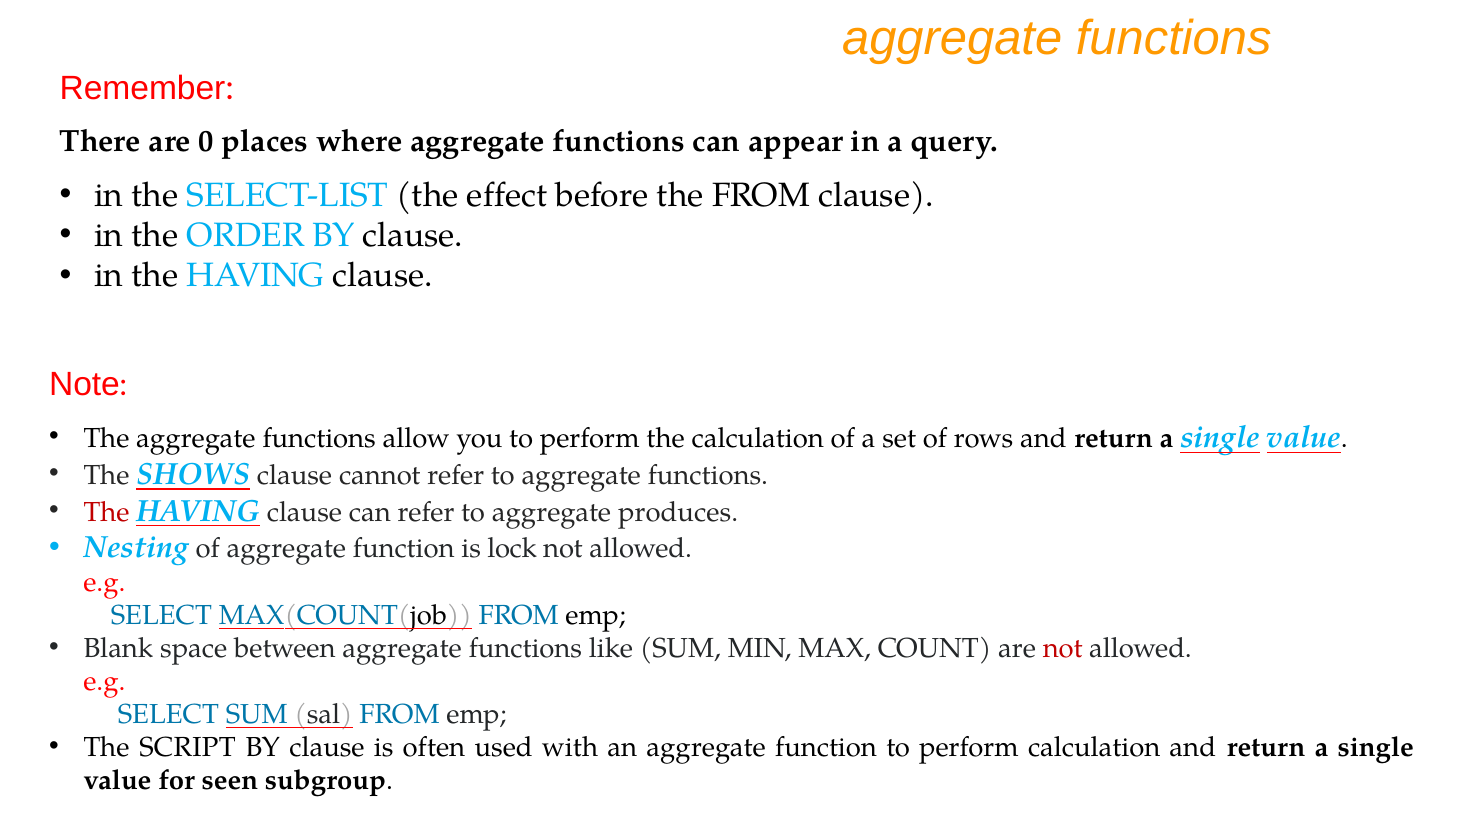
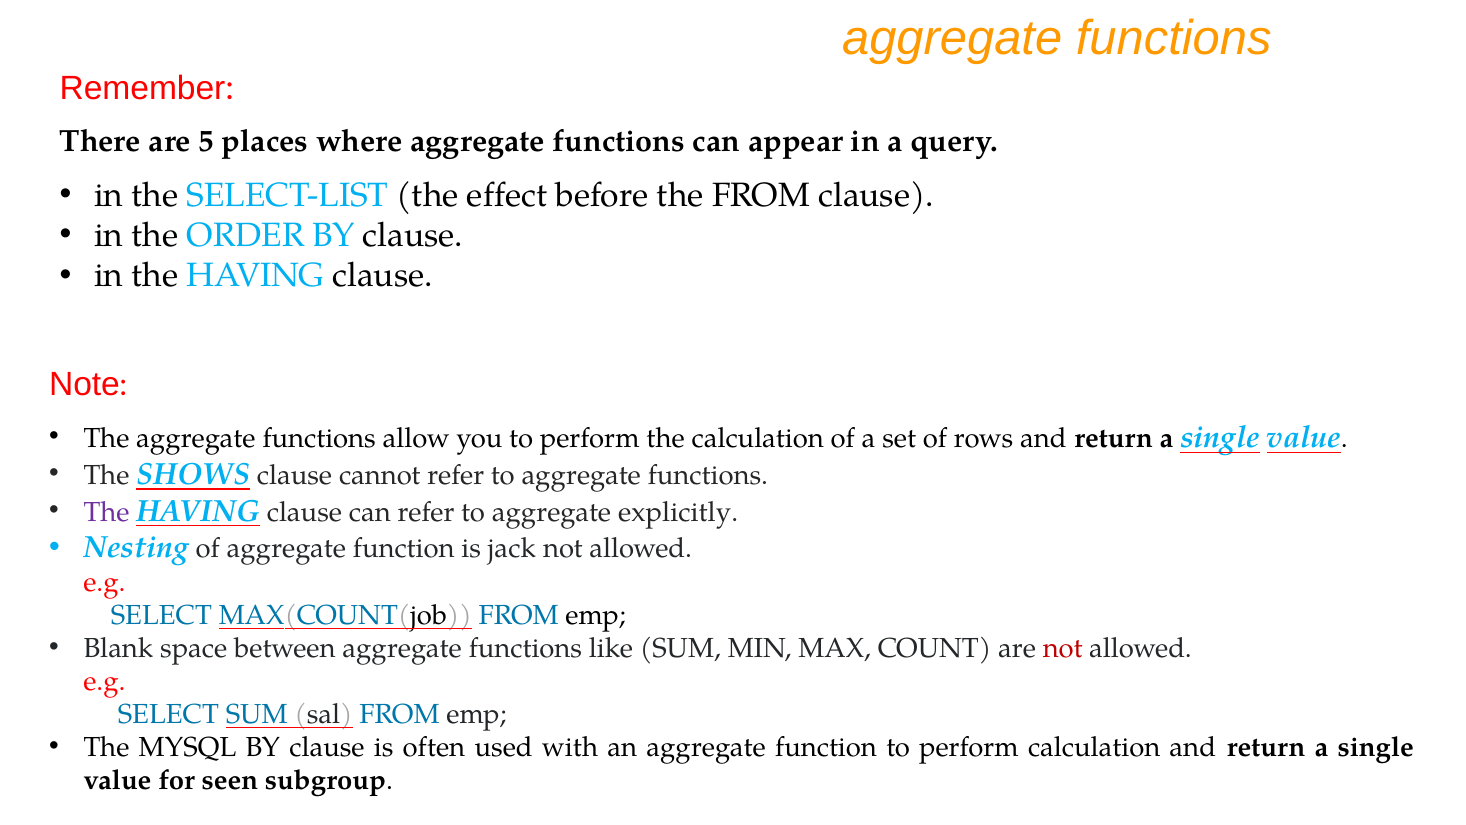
0: 0 -> 5
The at (107, 512) colour: red -> purple
produces: produces -> explicitly
lock: lock -> jack
SCRIPT: SCRIPT -> MYSQL
